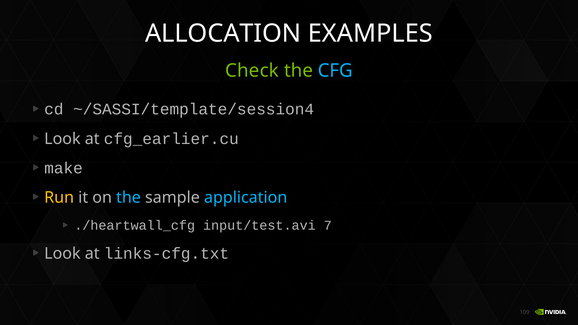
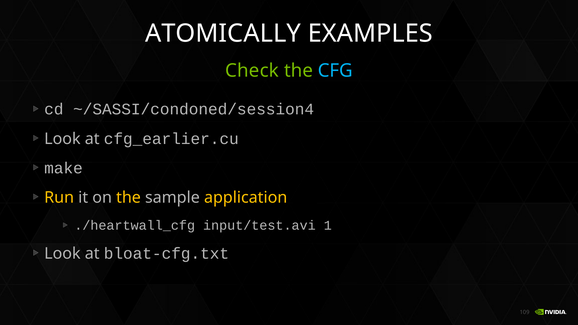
ALLOCATION: ALLOCATION -> ATOMICALLY
~/SASSI/template/session4: ~/SASSI/template/session4 -> ~/SASSI/condoned/session4
the at (129, 198) colour: light blue -> yellow
application colour: light blue -> yellow
7: 7 -> 1
links-cfg.txt: links-cfg.txt -> bloat-cfg.txt
